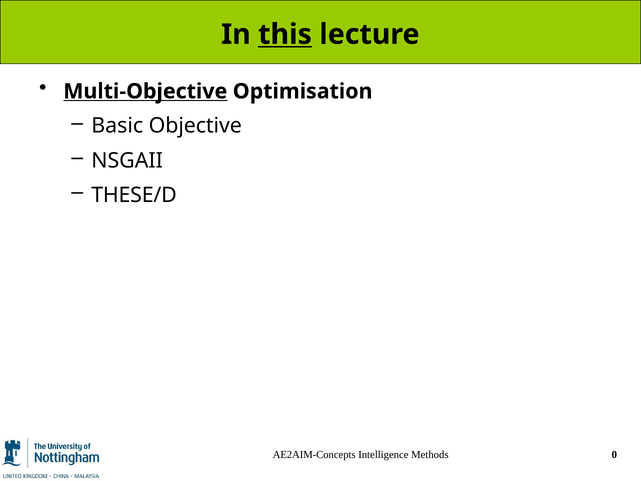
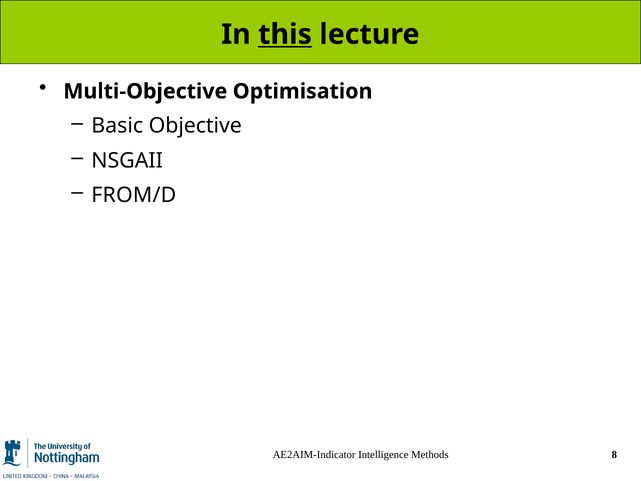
Multi-Objective underline: present -> none
THESE/D: THESE/D -> FROM/D
AE2AIM-Concepts: AE2AIM-Concepts -> AE2AIM-Indicator
0: 0 -> 8
